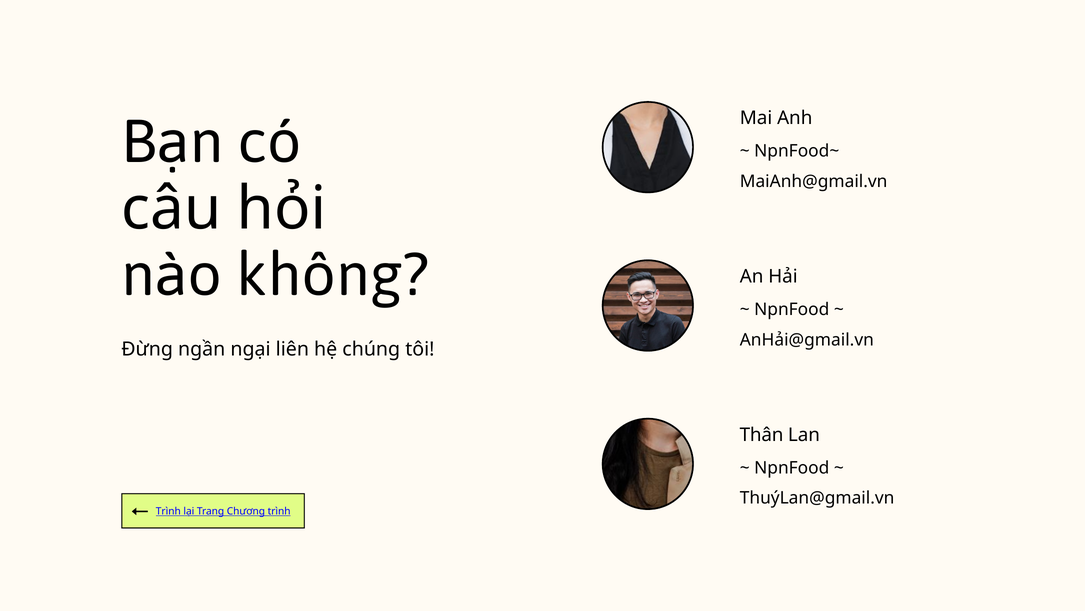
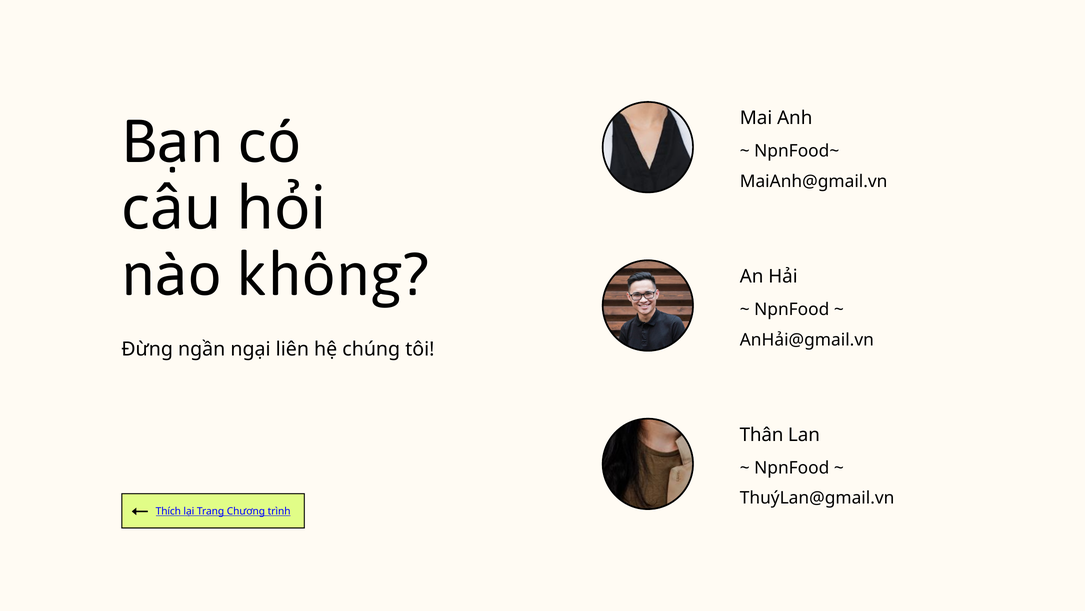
Trình at (168, 511): Trình -> Thích
